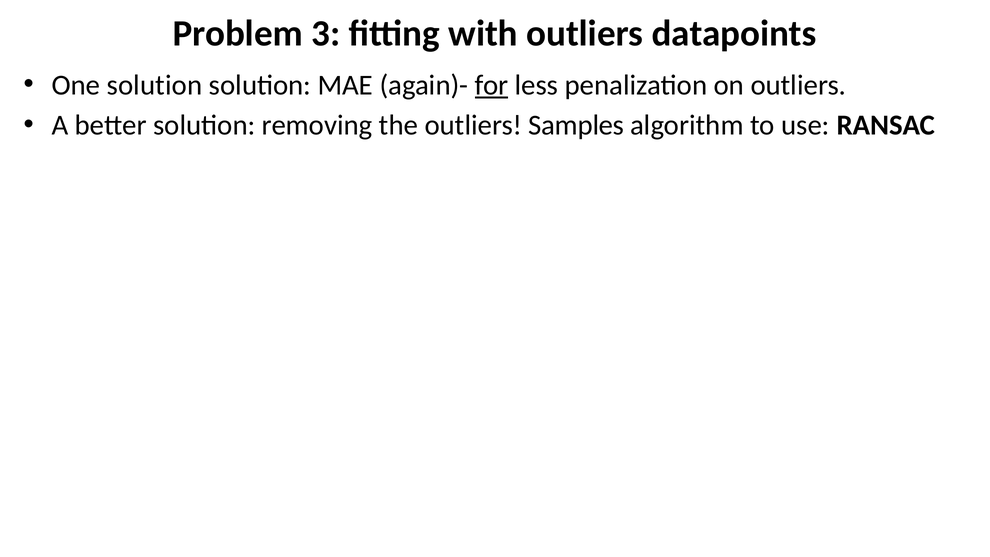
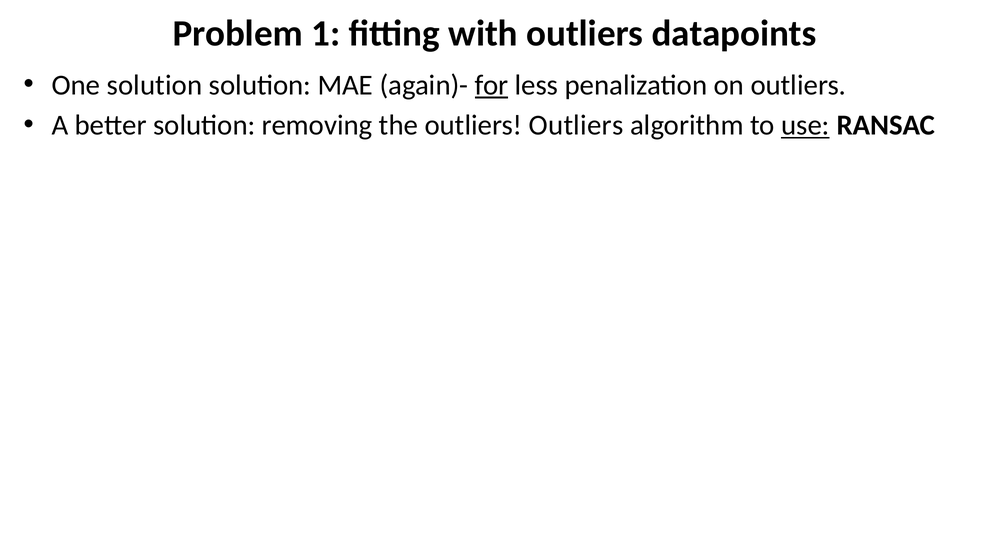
3: 3 -> 1
outliers Samples: Samples -> Outliers
use underline: none -> present
